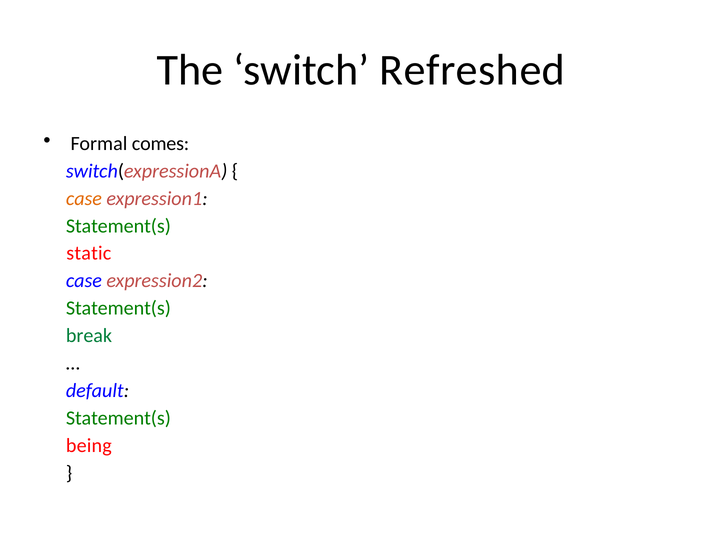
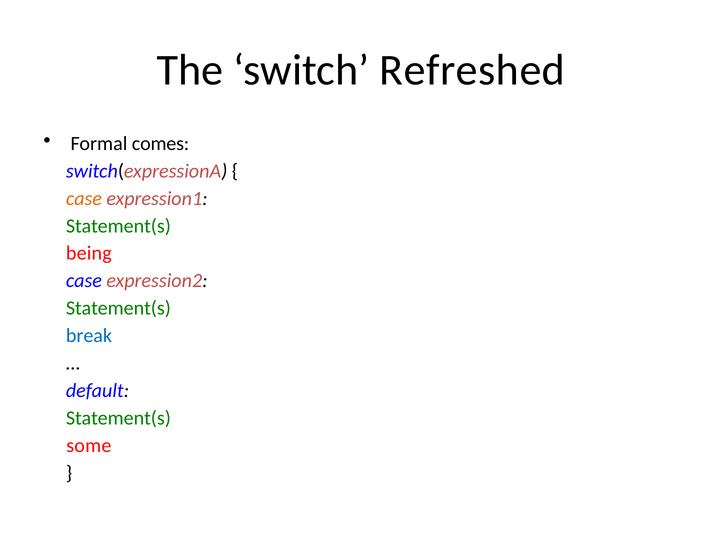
static: static -> being
break colour: green -> blue
being: being -> some
